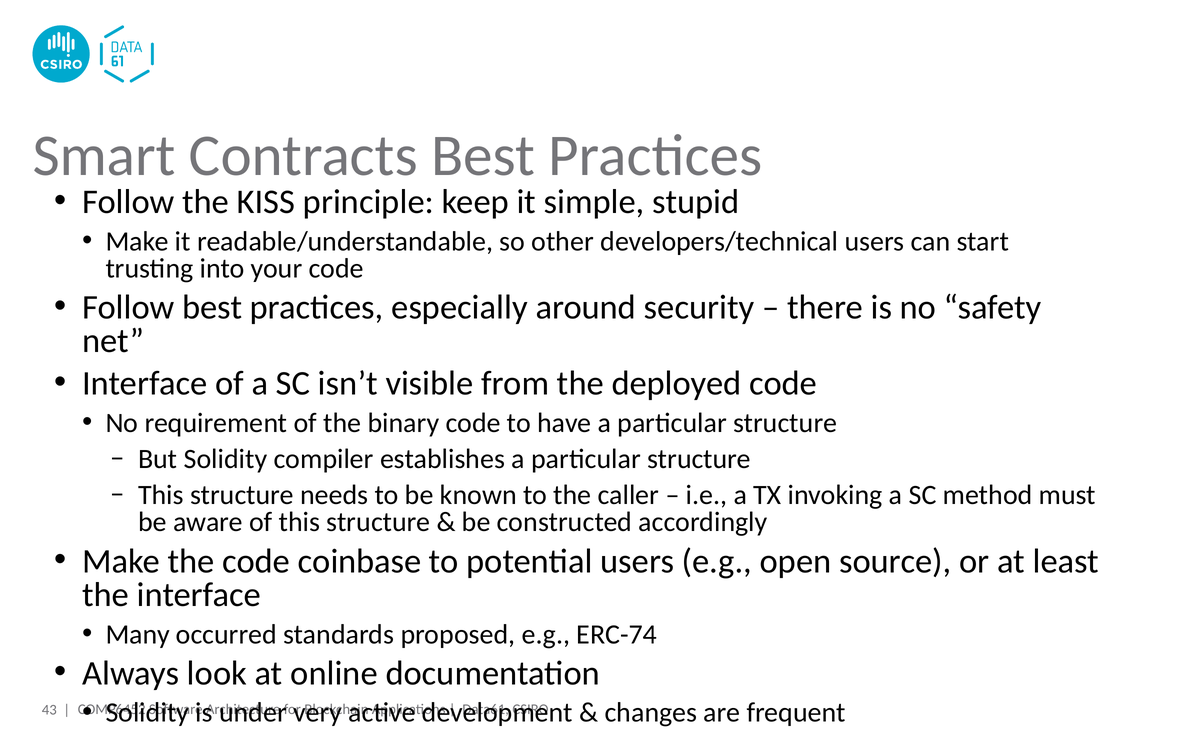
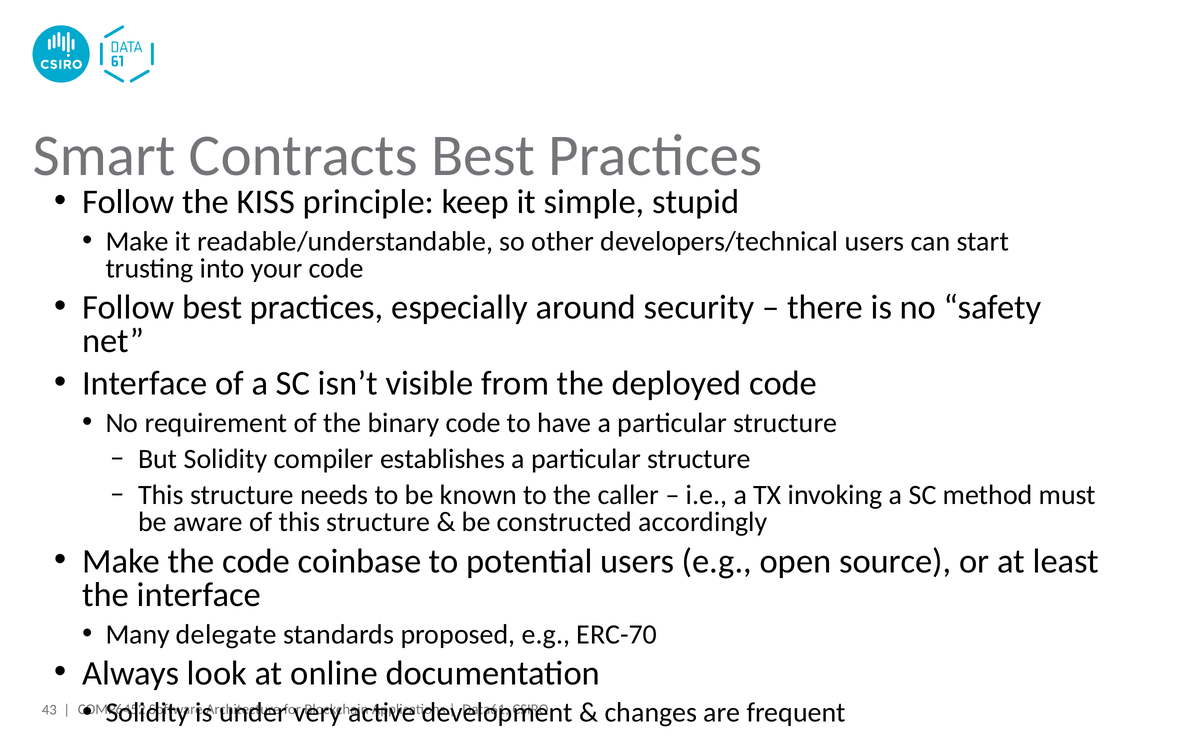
occurred: occurred -> delegate
ERC-74: ERC-74 -> ERC-70
